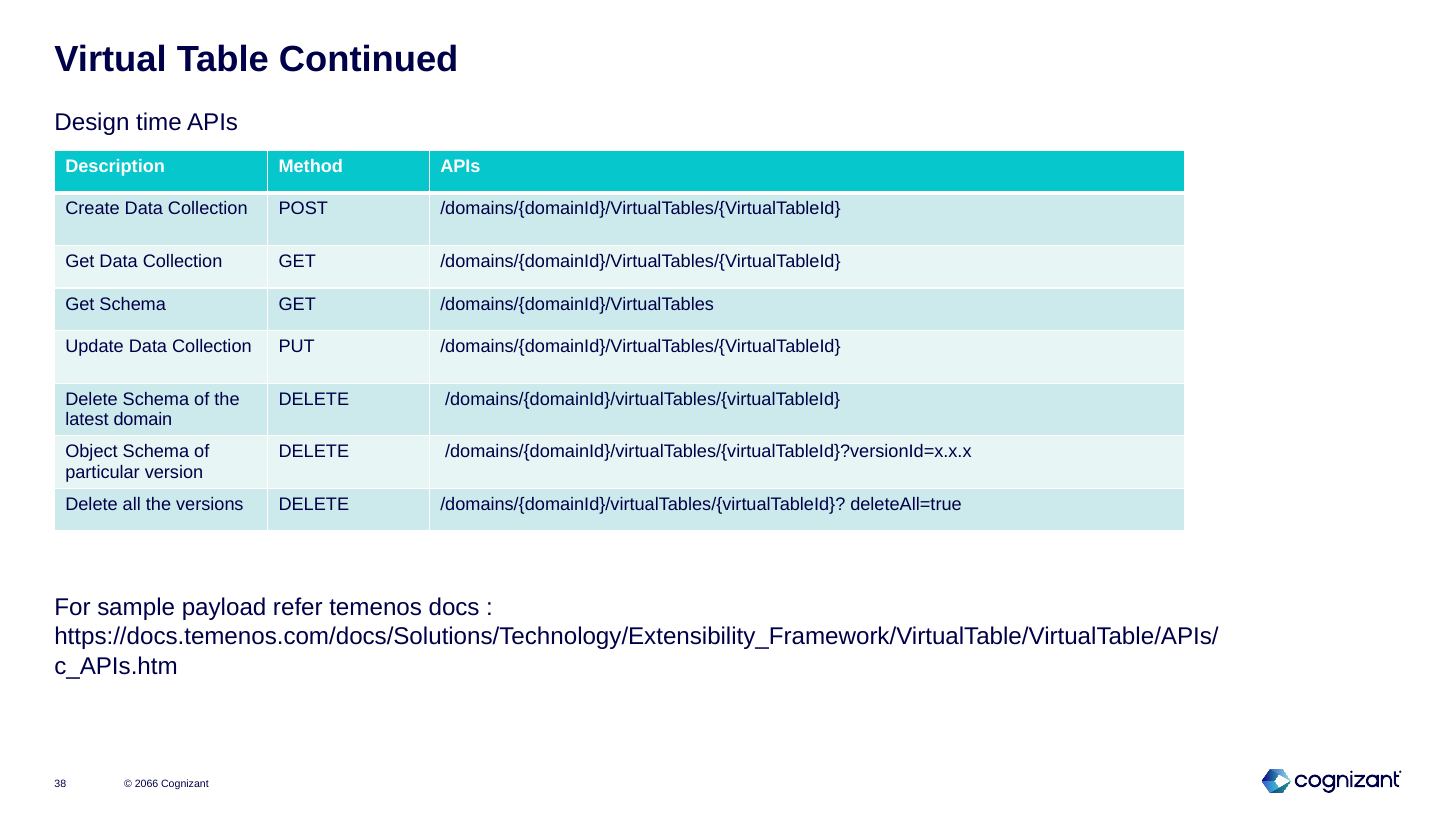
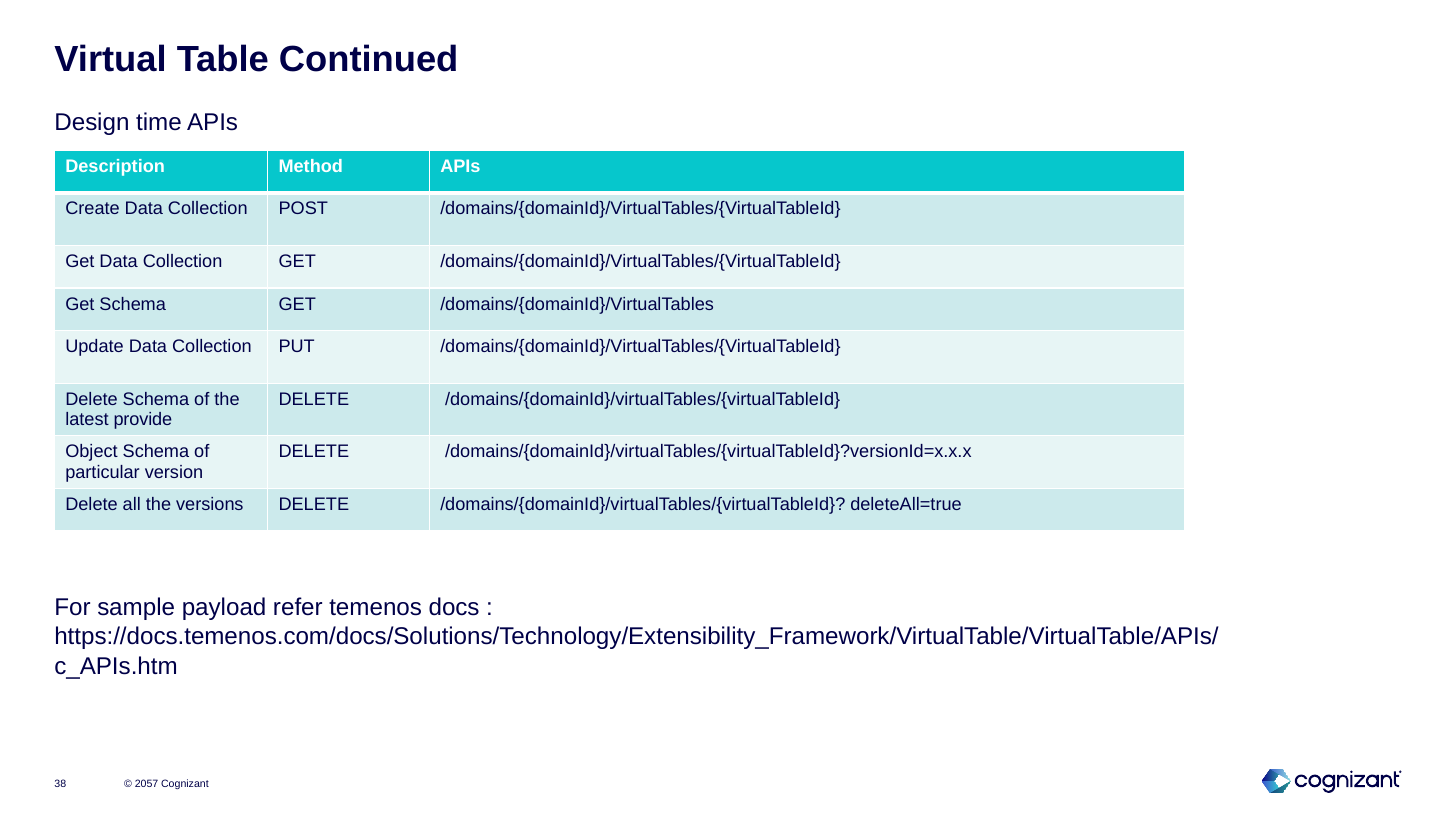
domain: domain -> provide
2066: 2066 -> 2057
